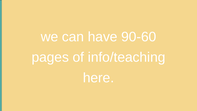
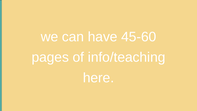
90-60: 90-60 -> 45-60
